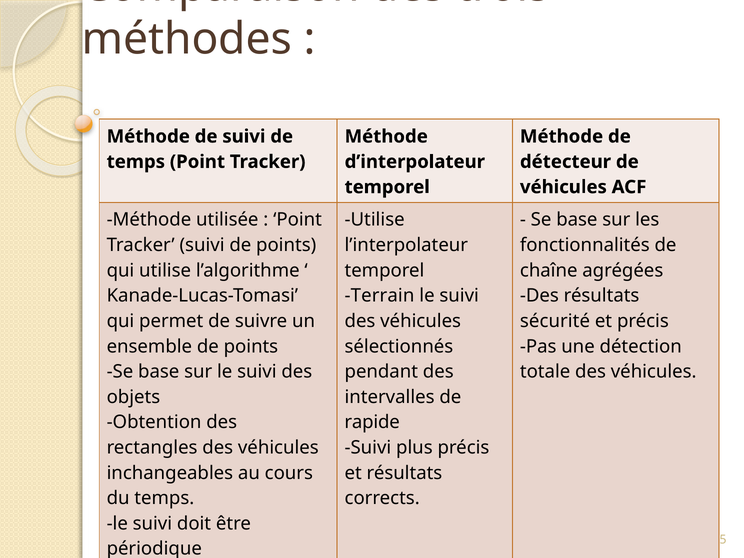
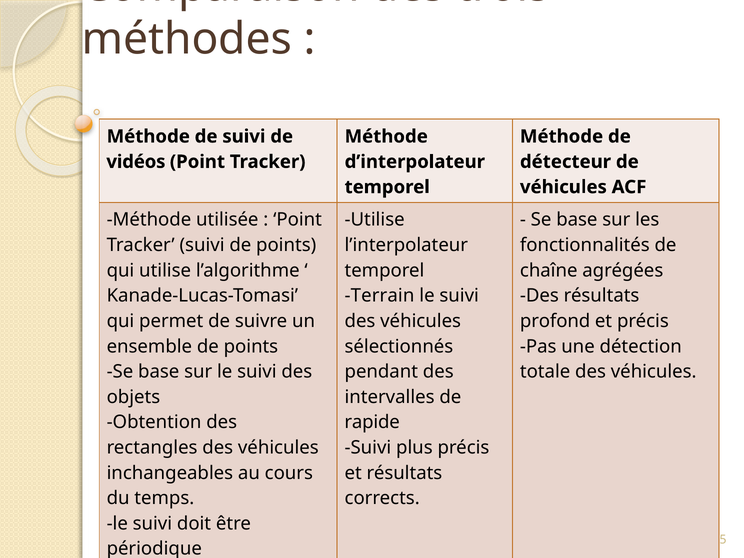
temps at (136, 162): temps -> vidéos
sécurité: sécurité -> profond
